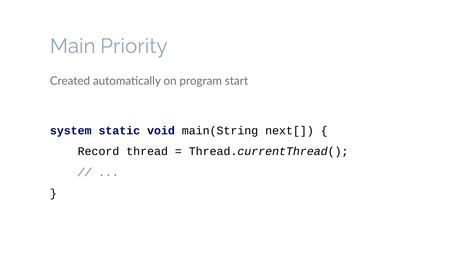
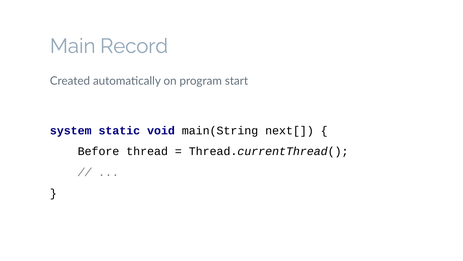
Priority: Priority -> Record
Record: Record -> Before
